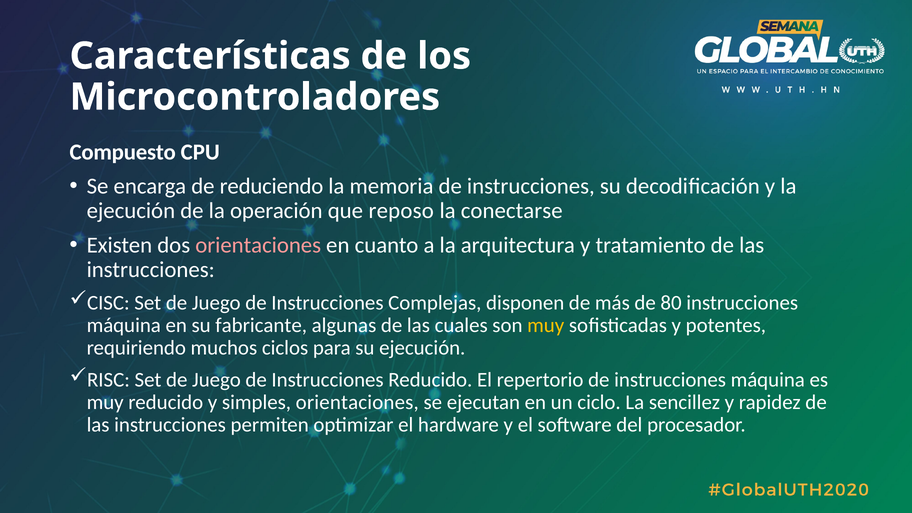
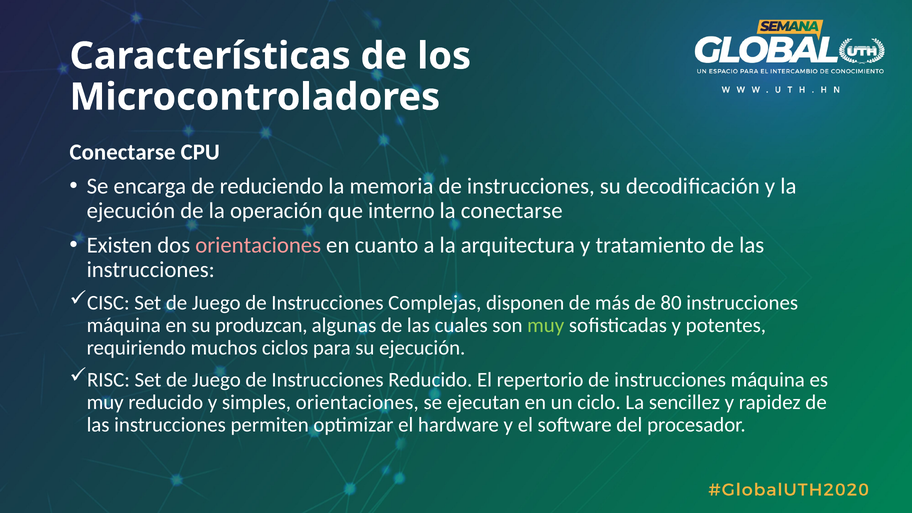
Compuesto at (123, 152): Compuesto -> Conectarse
reposo: reposo -> interno
fabricante: fabricante -> produzcan
muy at (546, 325) colour: yellow -> light green
